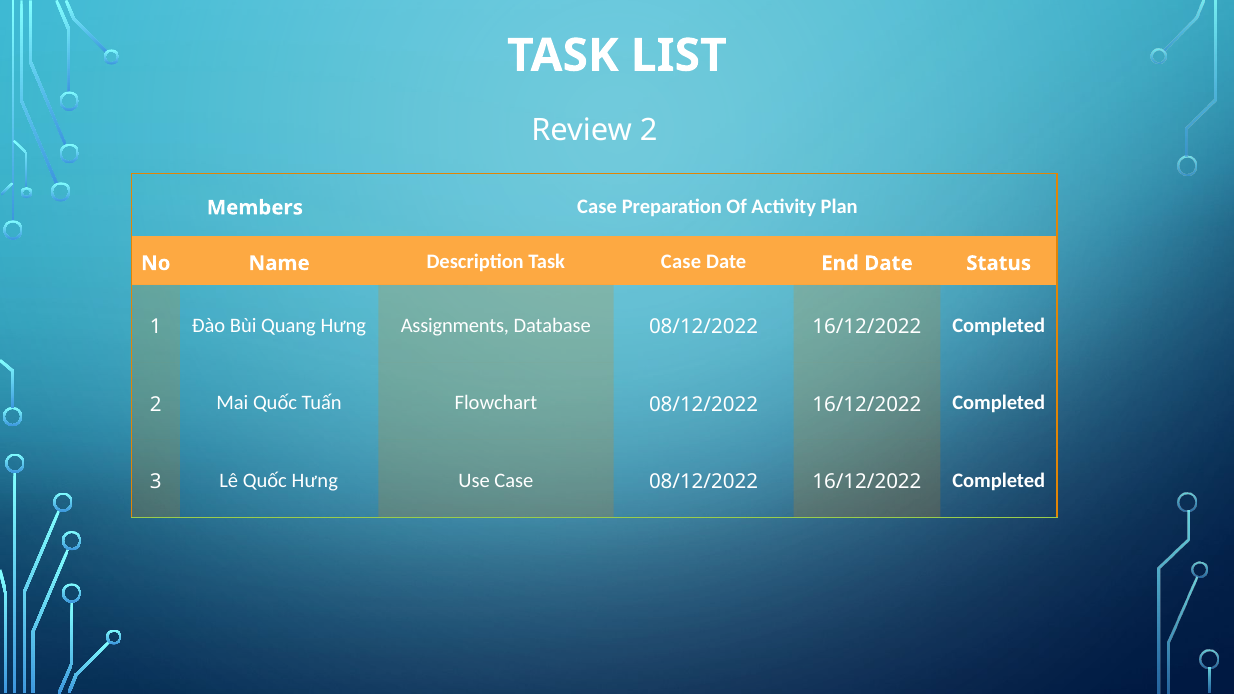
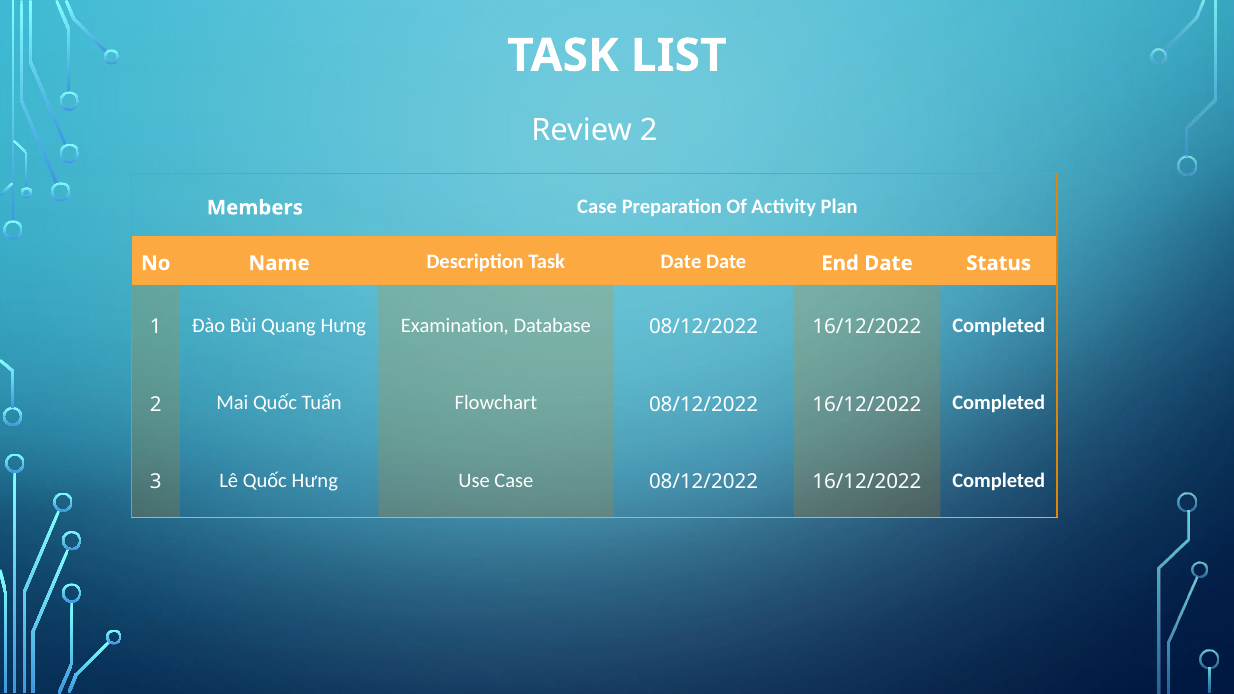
Task Case: Case -> Date
Assignments: Assignments -> Examination
